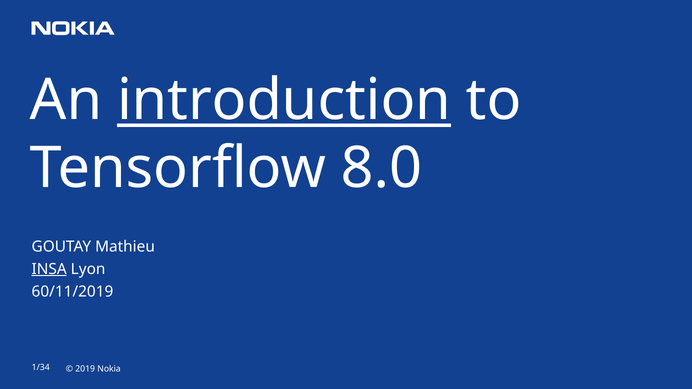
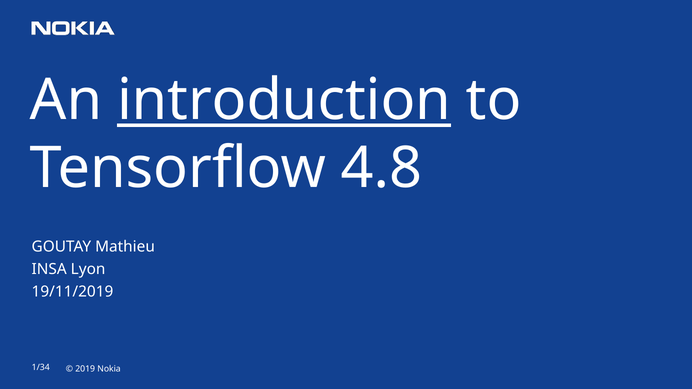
8.0: 8.0 -> 4.8
INSA underline: present -> none
60/11/2019: 60/11/2019 -> 19/11/2019
